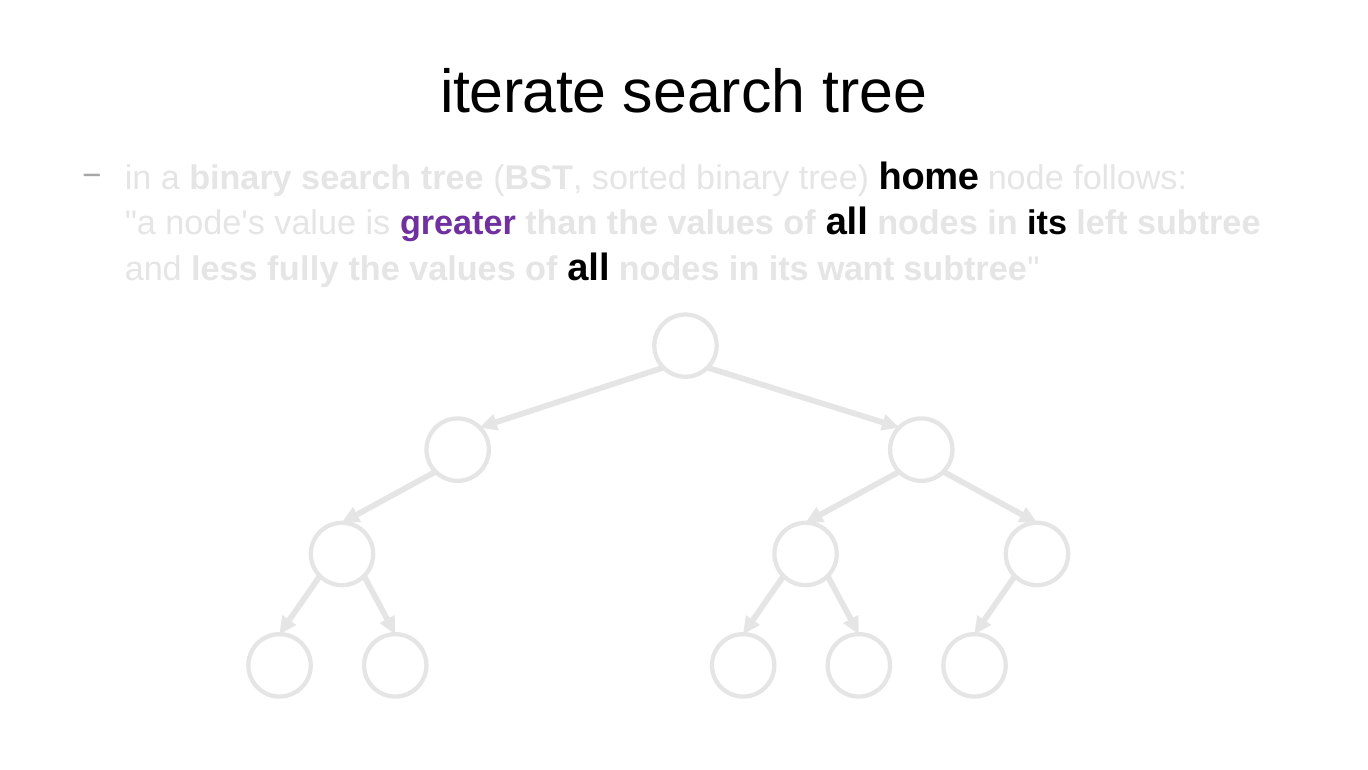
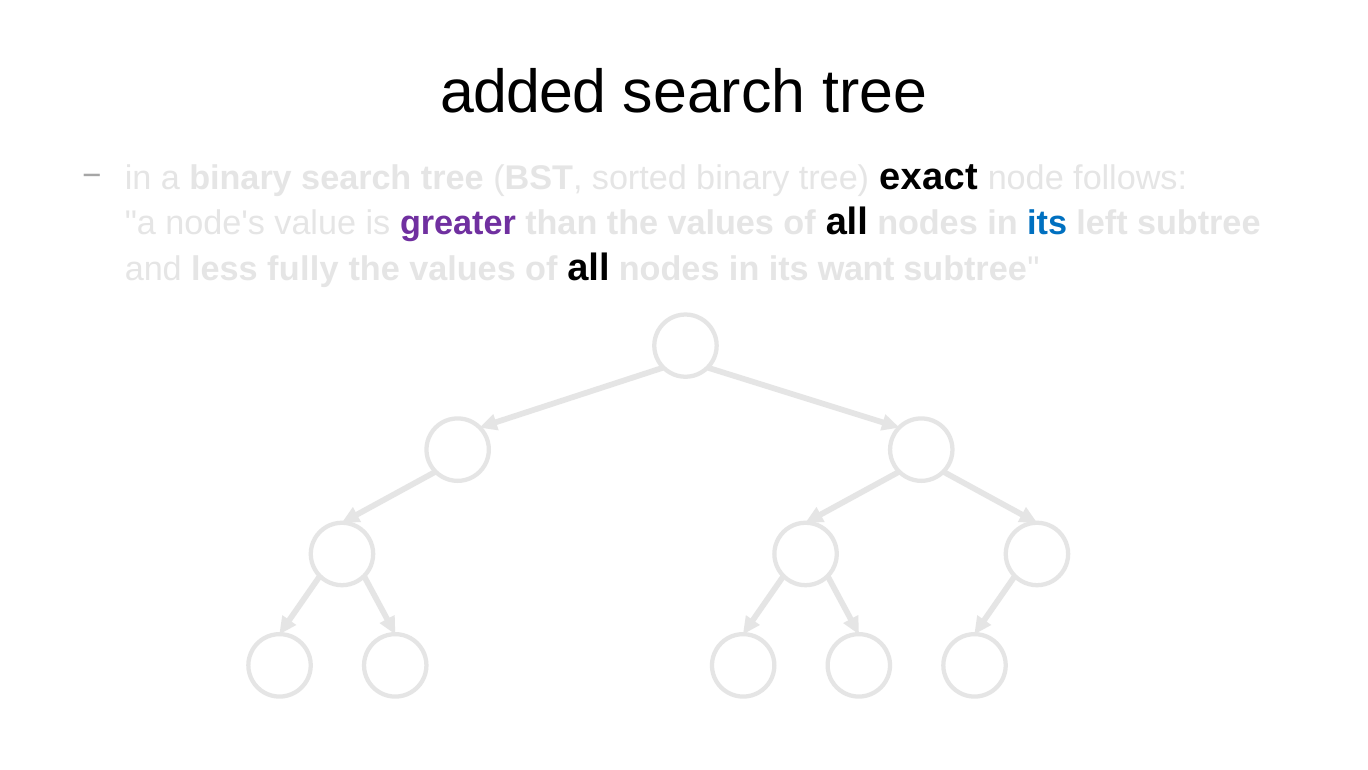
iterate: iterate -> added
home: home -> exact
its at (1047, 223) colour: black -> blue
